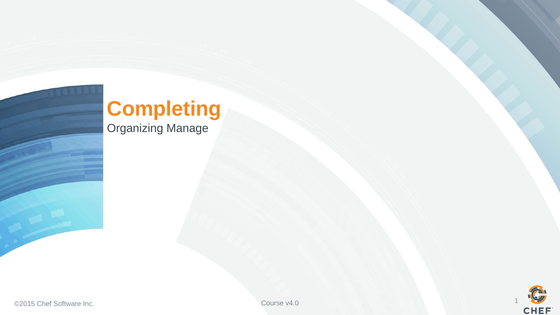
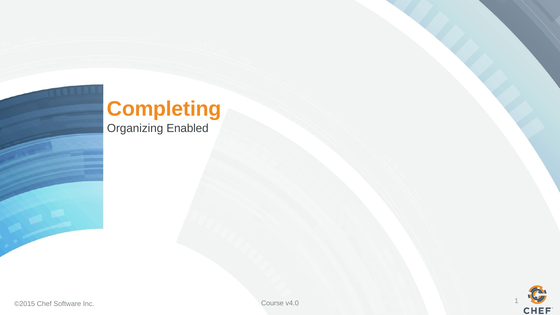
Manage: Manage -> Enabled
